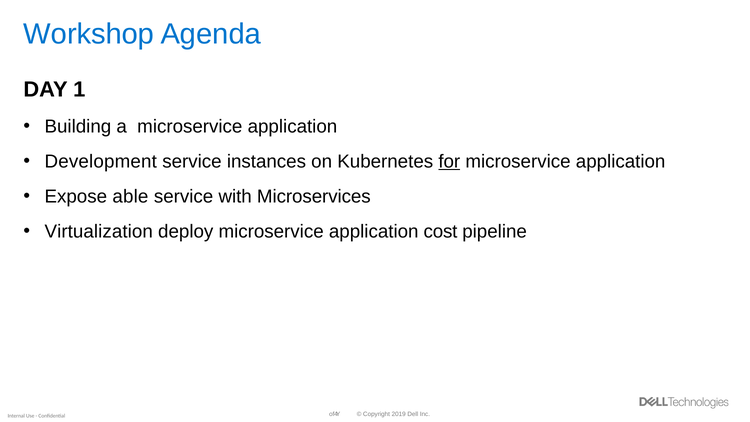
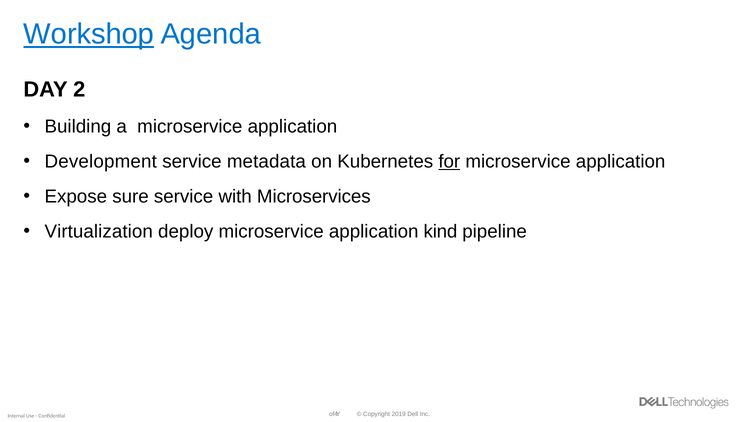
Workshop underline: none -> present
1: 1 -> 2
instances: instances -> metadata
able: able -> sure
cost: cost -> kind
